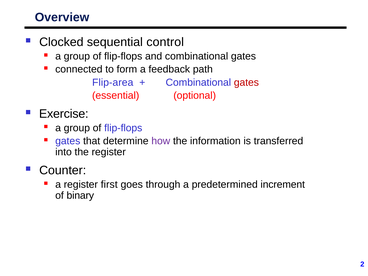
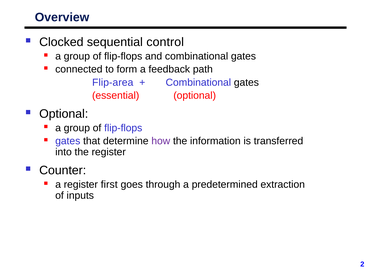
gates at (246, 82) colour: red -> black
Exercise at (64, 114): Exercise -> Optional
increment: increment -> extraction
binary: binary -> inputs
